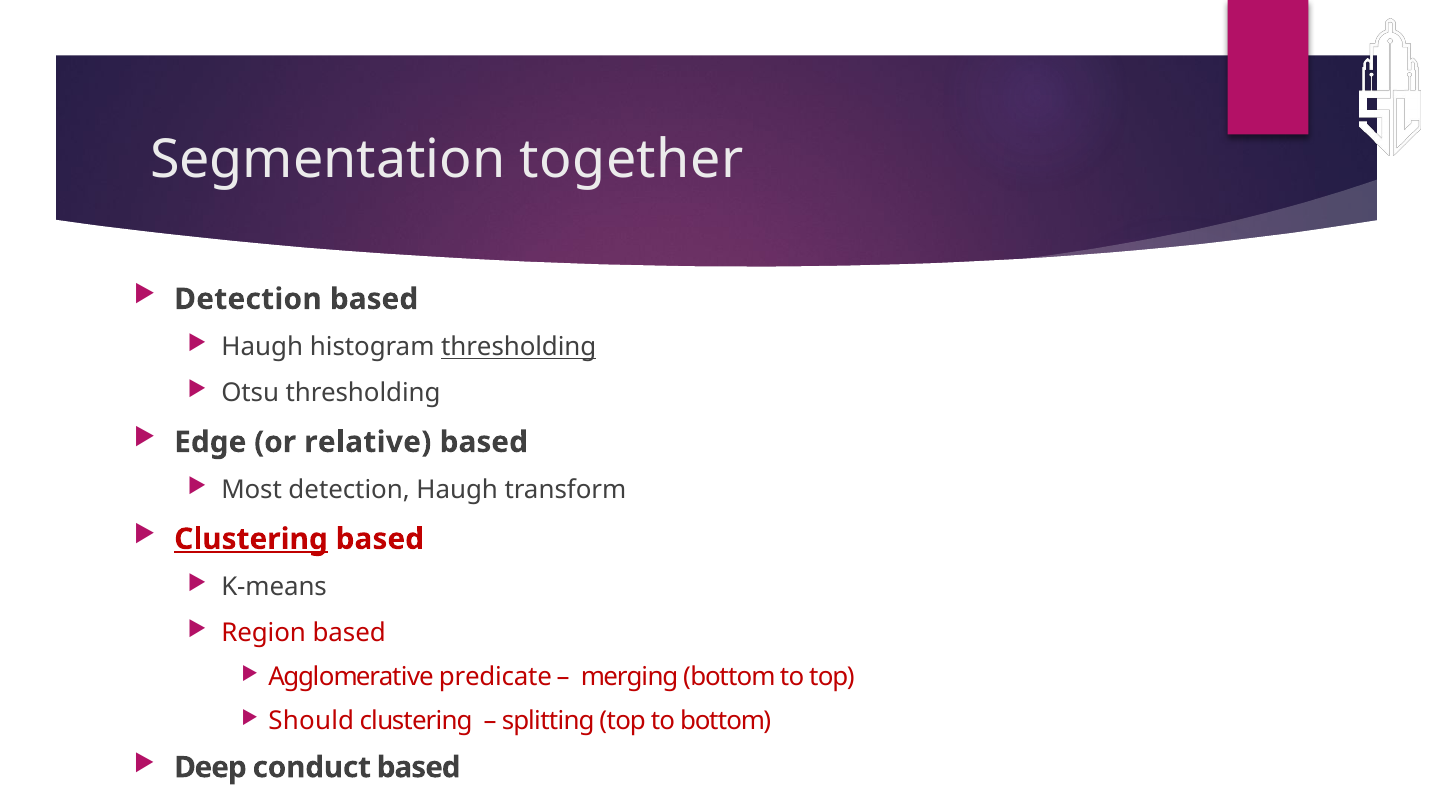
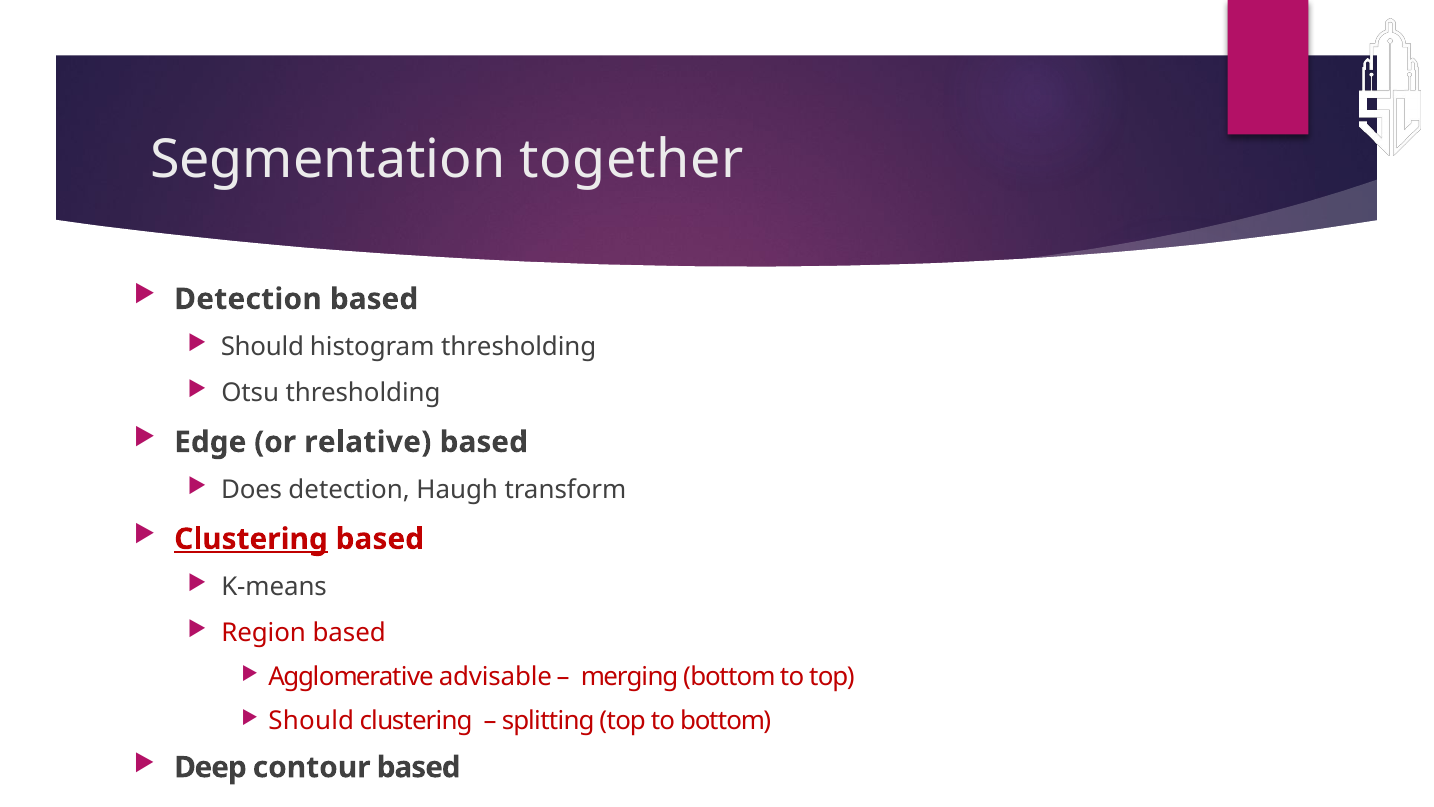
Haugh at (262, 347): Haugh -> Should
thresholding at (519, 347) underline: present -> none
Most: Most -> Does
predicate: predicate -> advisable
conduct: conduct -> contour
